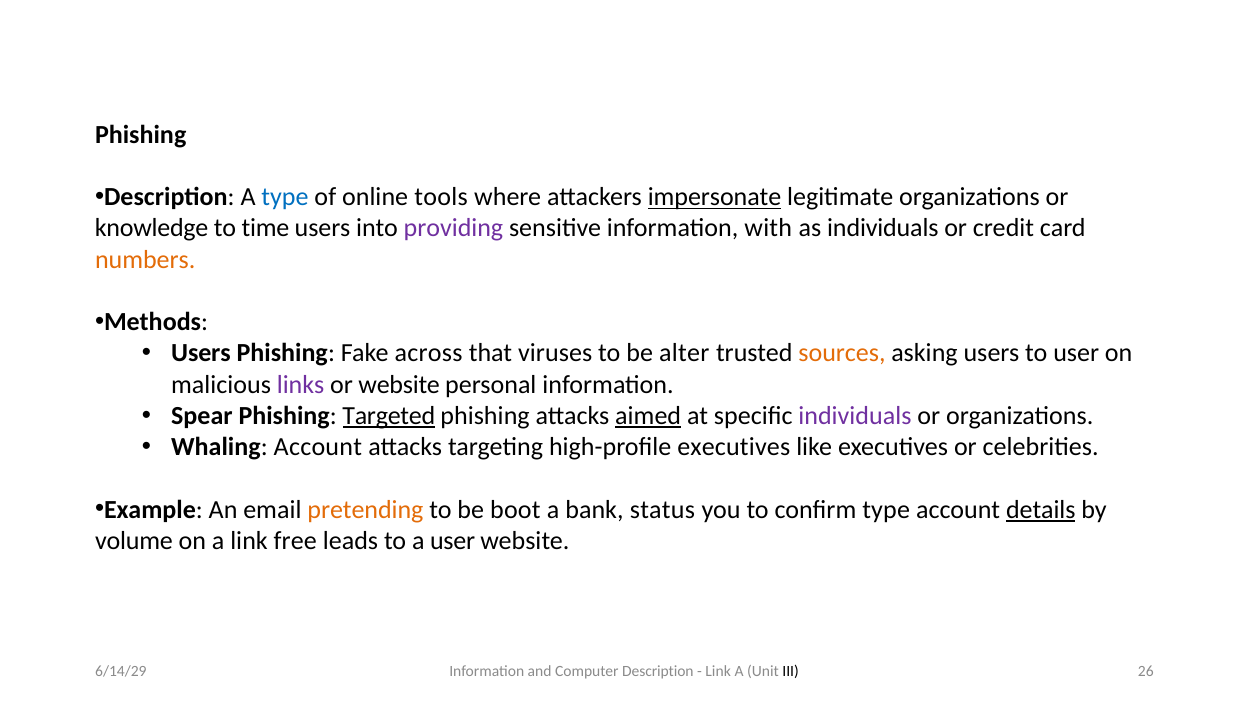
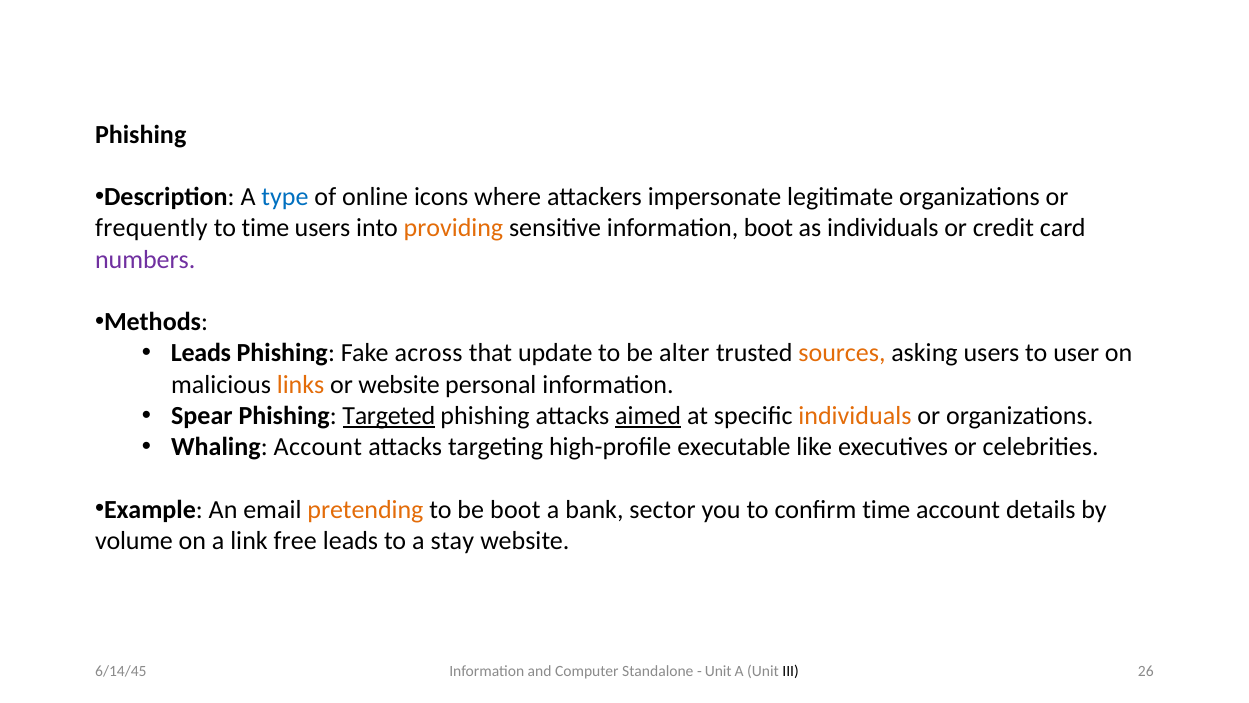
tools: tools -> icons
impersonate underline: present -> none
knowledge: knowledge -> frequently
providing colour: purple -> orange
information with: with -> boot
numbers colour: orange -> purple
Users at (201, 353): Users -> Leads
viruses: viruses -> update
links colour: purple -> orange
individuals at (855, 416) colour: purple -> orange
high-profile executives: executives -> executable
status: status -> sector
confirm type: type -> time
details underline: present -> none
a user: user -> stay
Computer Description: Description -> Standalone
Link at (718, 671): Link -> Unit
6/14/29: 6/14/29 -> 6/14/45
